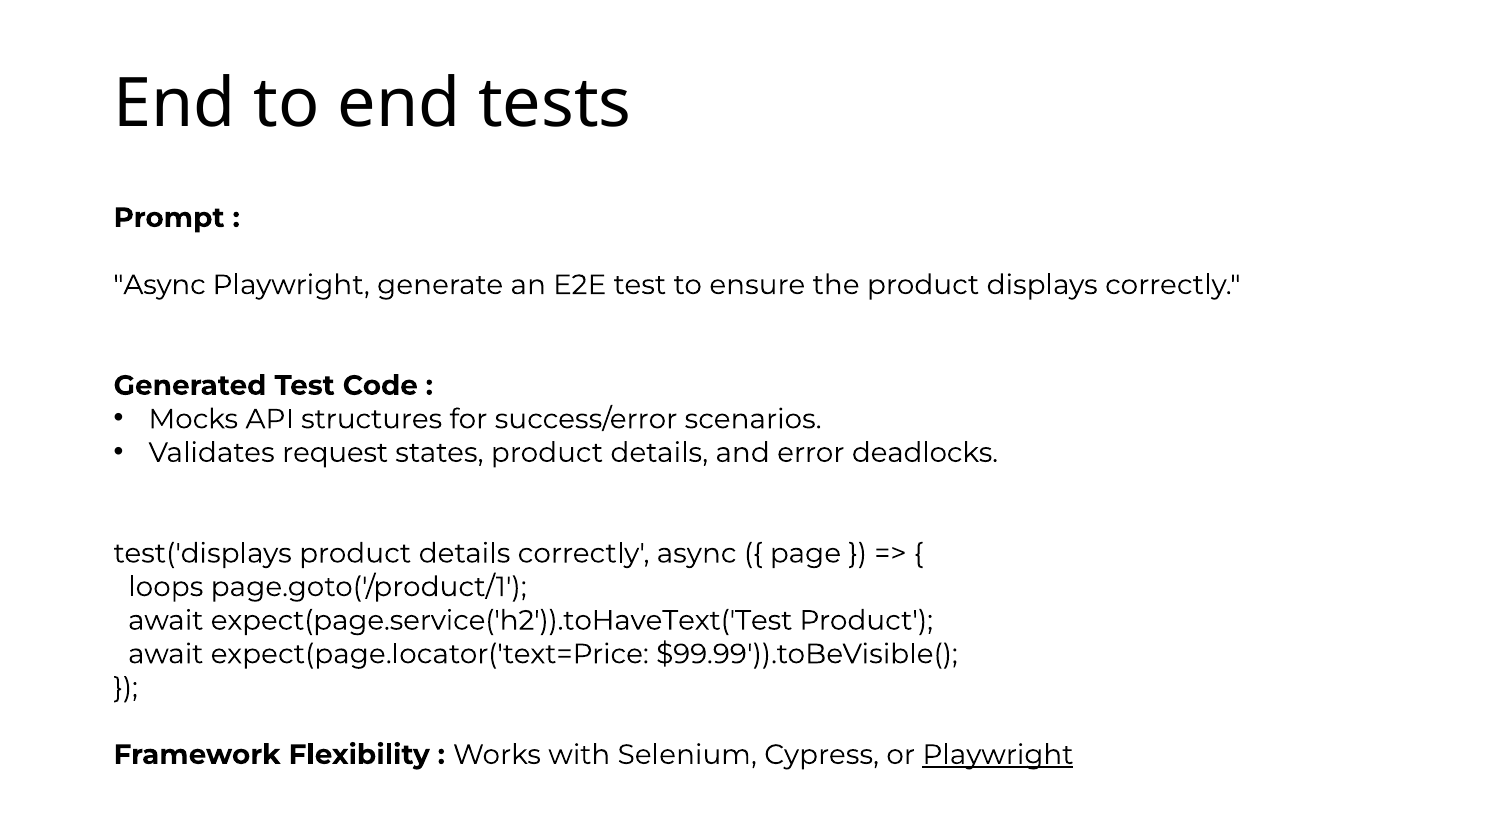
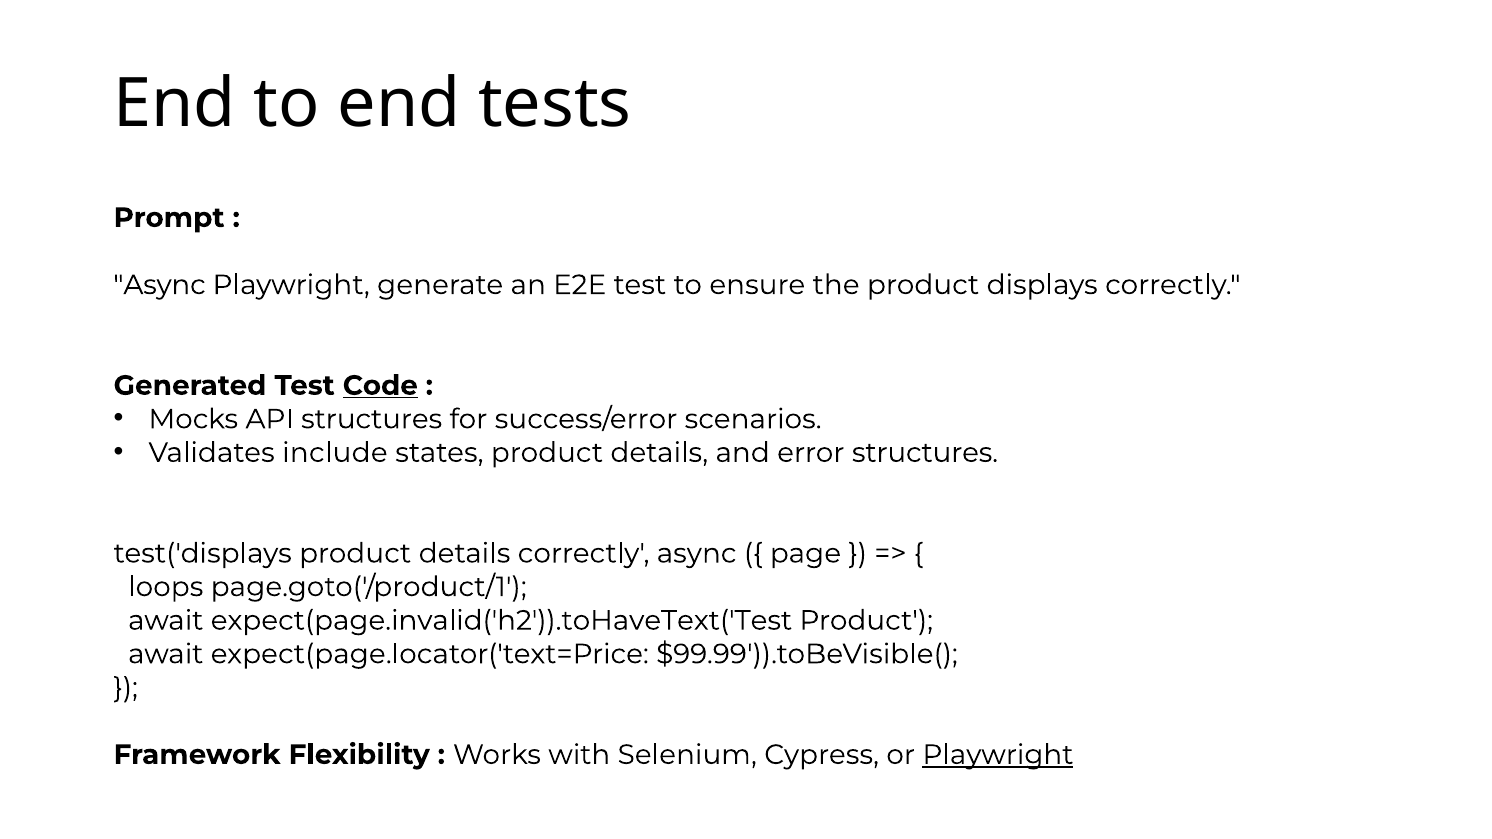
Code underline: none -> present
request: request -> include
error deadlocks: deadlocks -> structures
expect(page.service('h2')).toHaveText('Test: expect(page.service('h2')).toHaveText('Test -> expect(page.invalid('h2')).toHaveText('Test
